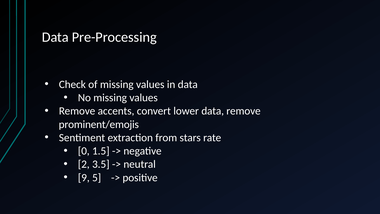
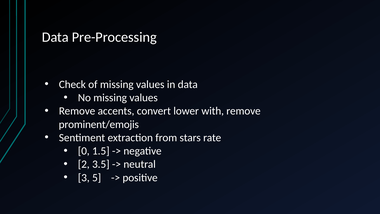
lower data: data -> with
9: 9 -> 3
